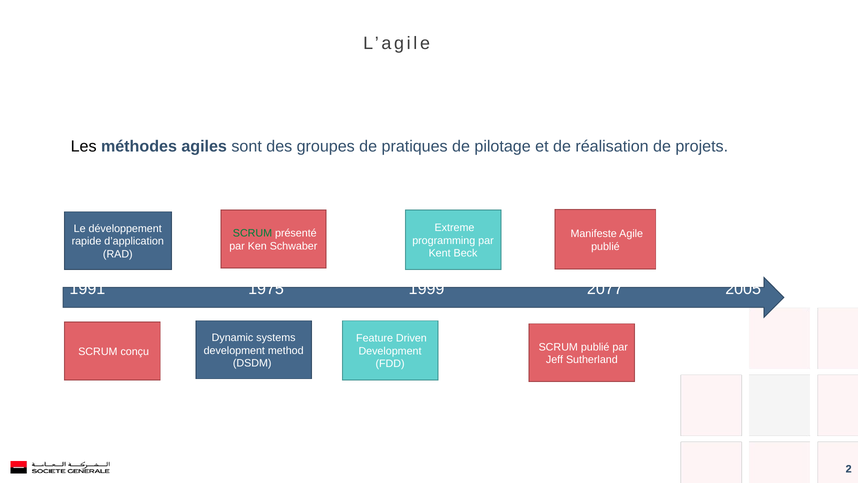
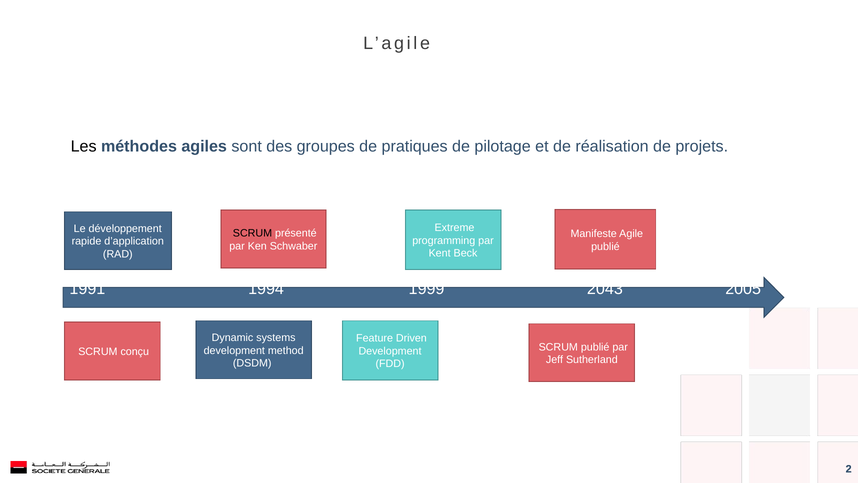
SCRUM at (252, 233) colour: green -> black
1975: 1975 -> 1994
2077: 2077 -> 2043
